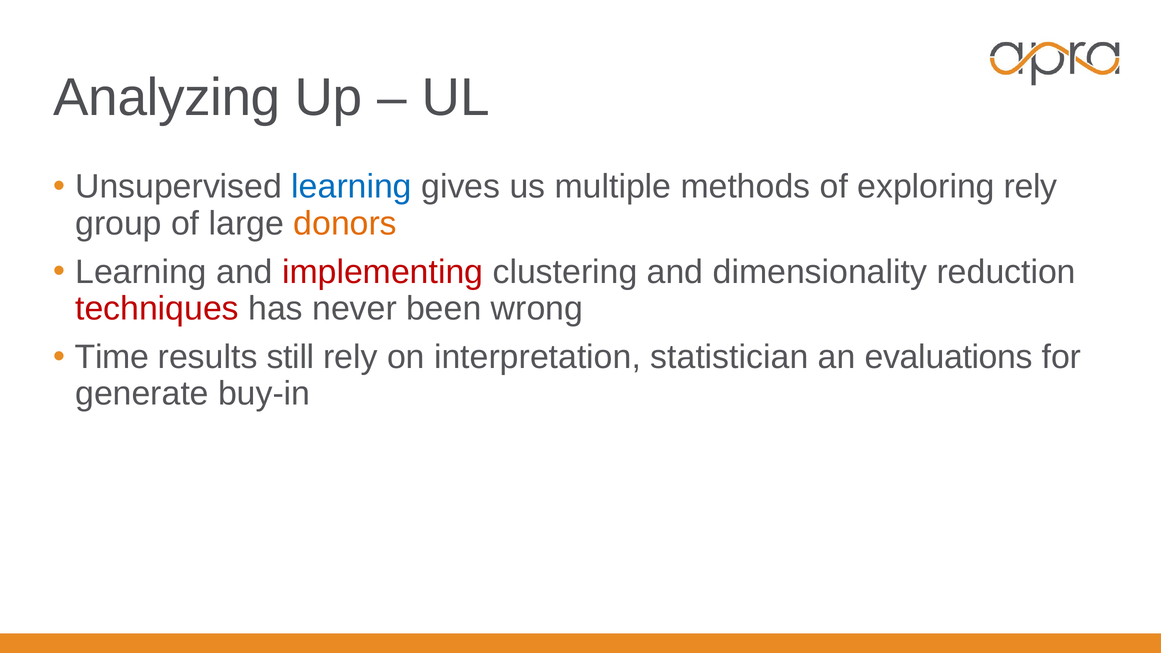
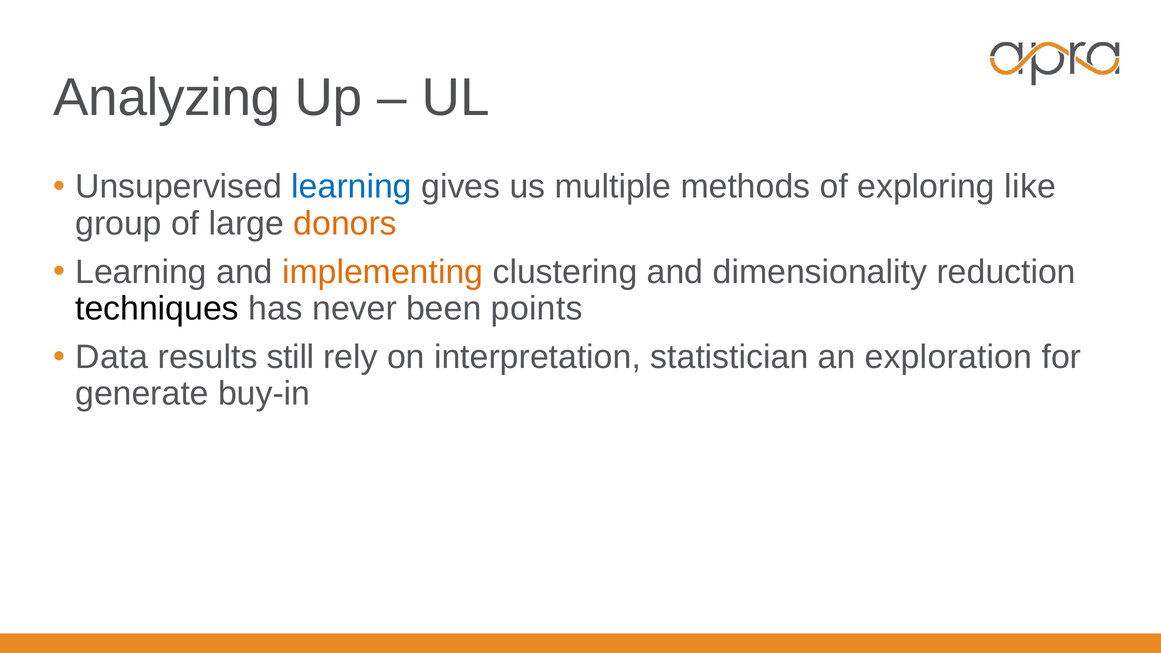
exploring rely: rely -> like
implementing colour: red -> orange
techniques colour: red -> black
wrong: wrong -> points
Time: Time -> Data
evaluations: evaluations -> exploration
